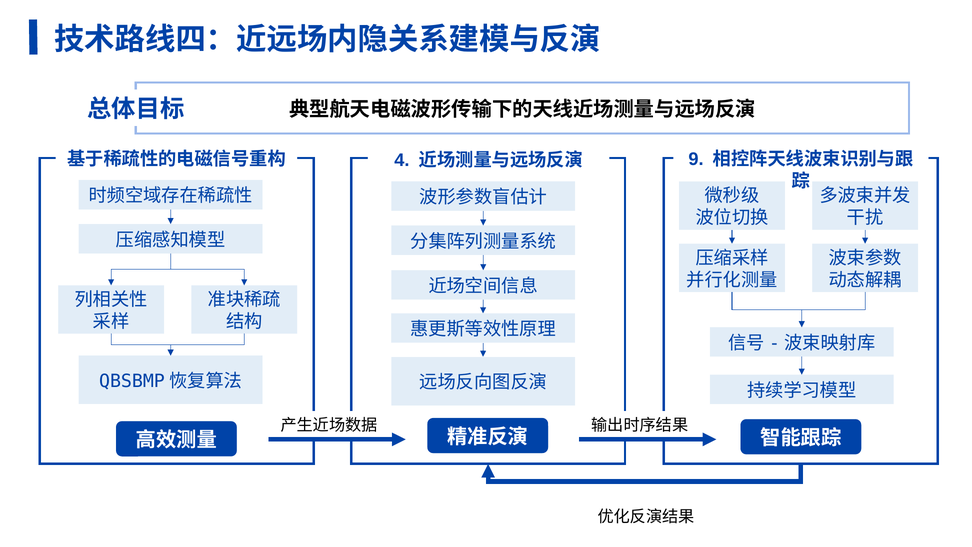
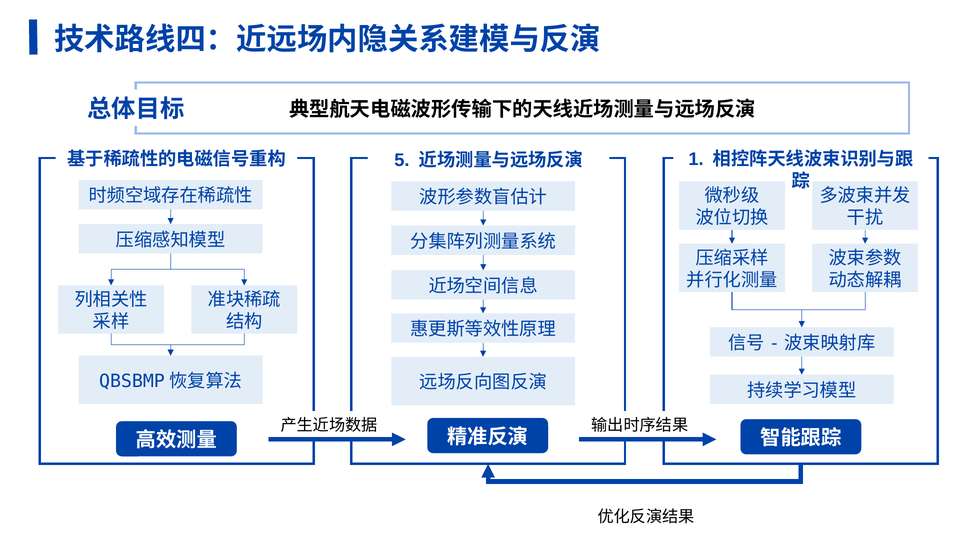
4: 4 -> 5
9: 9 -> 1
